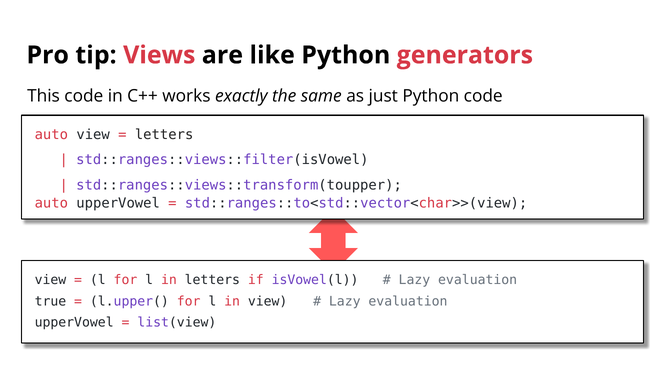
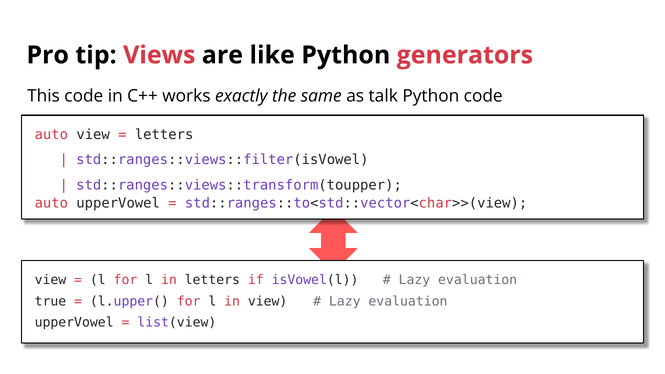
just: just -> talk
